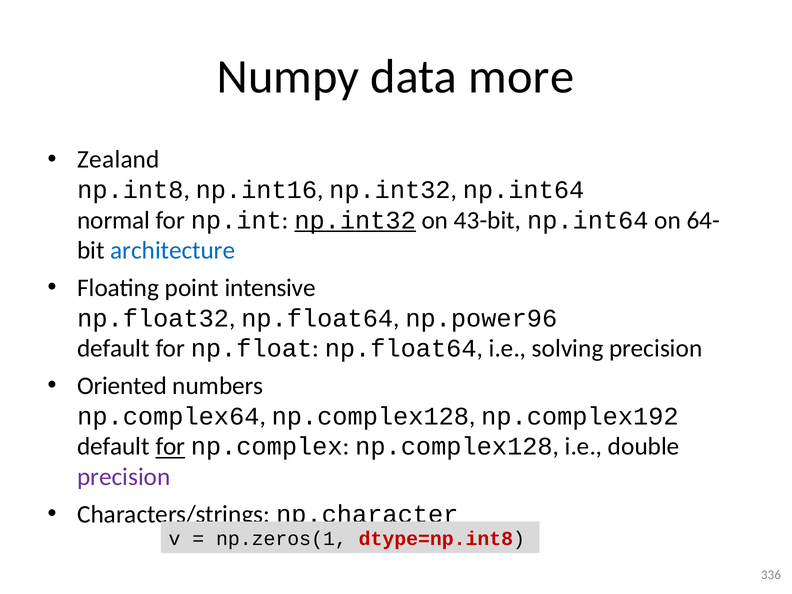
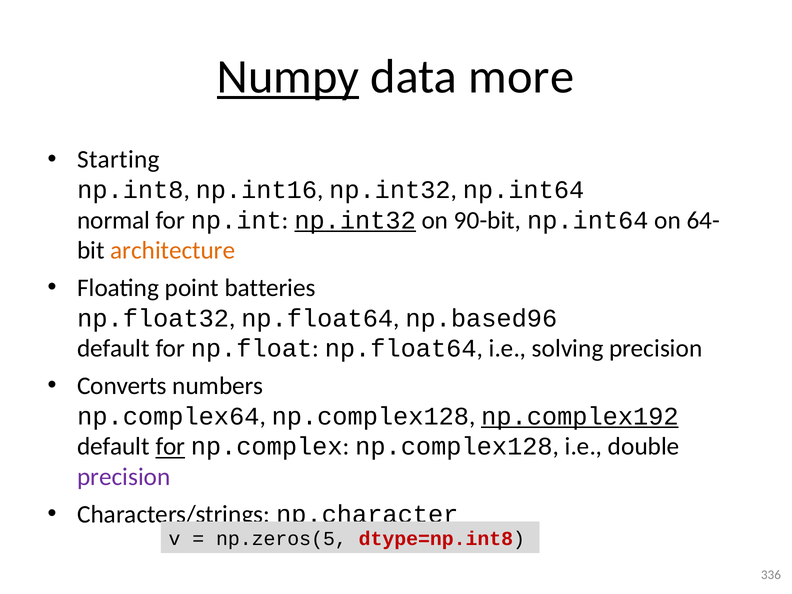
Numpy underline: none -> present
Zealand: Zealand -> Starting
43-bit: 43-bit -> 90-bit
architecture colour: blue -> orange
intensive: intensive -> batteries
np.power96: np.power96 -> np.based96
Oriented: Oriented -> Converts
np.complex192 underline: none -> present
np.zeros(1: np.zeros(1 -> np.zeros(5
